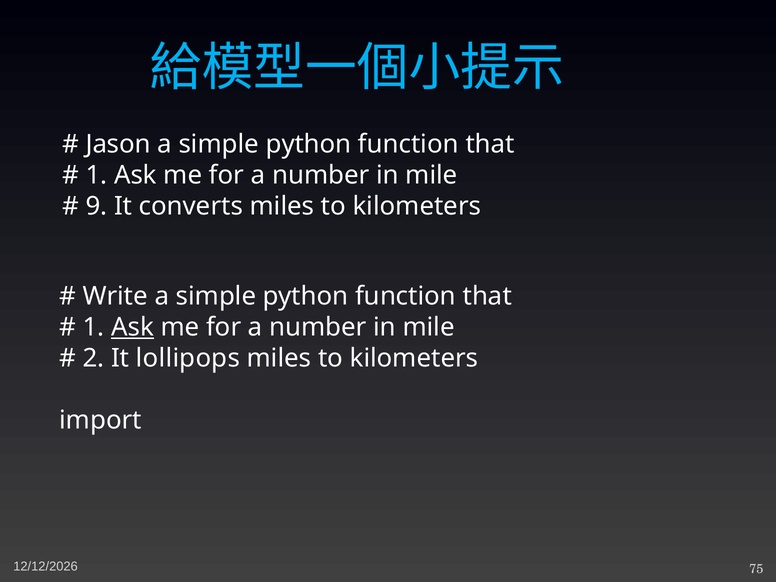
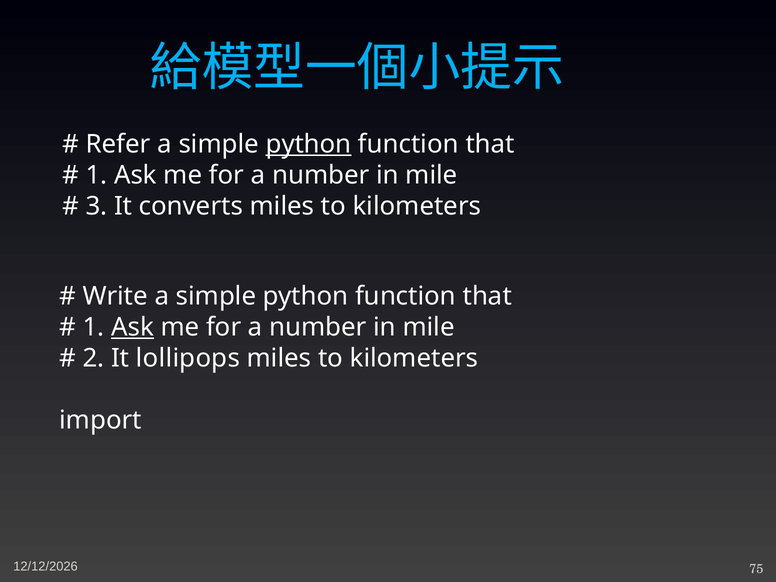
Jason: Jason -> Refer
python at (309, 144) underline: none -> present
9: 9 -> 3
